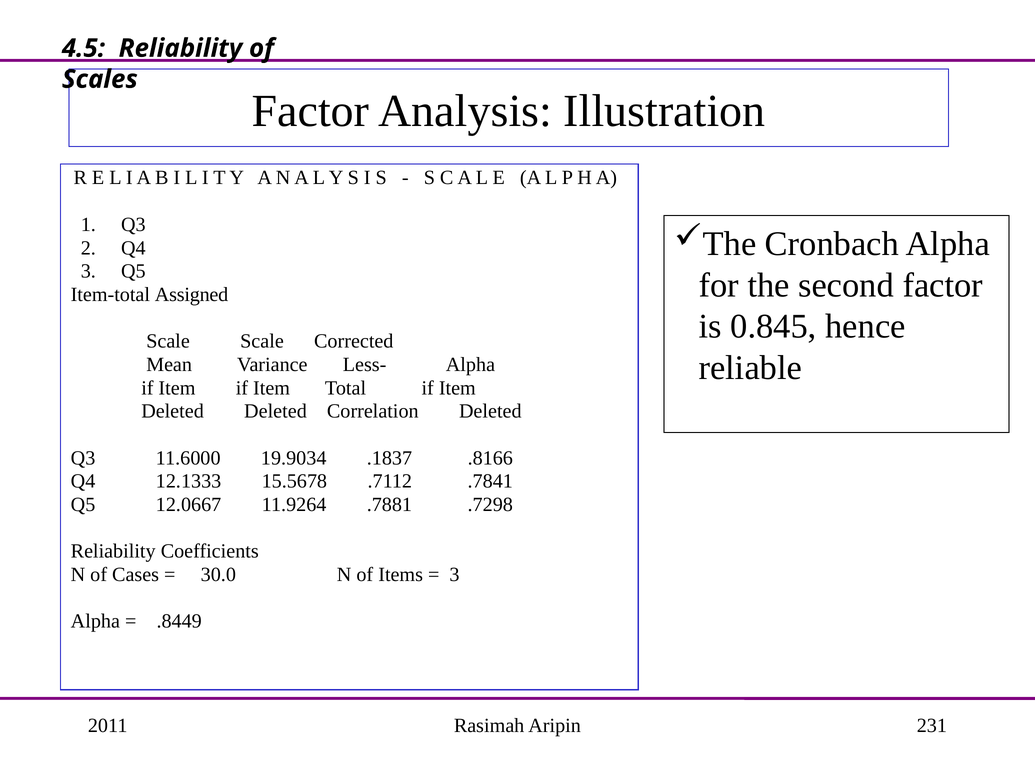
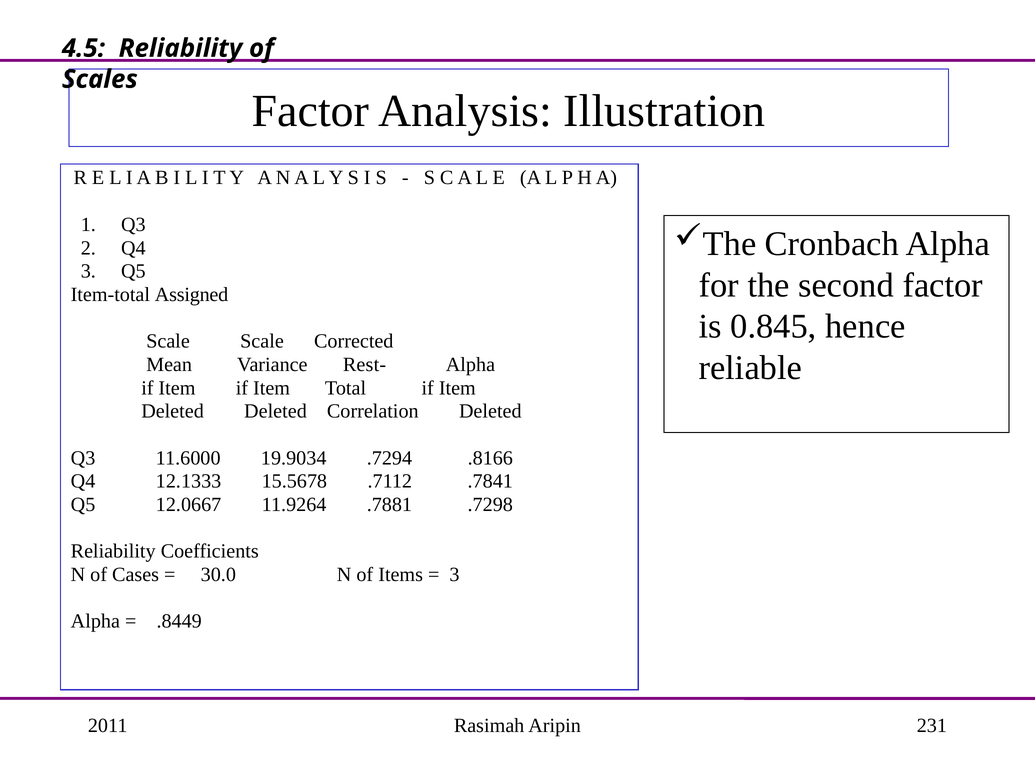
Less-: Less- -> Rest-
.1837: .1837 -> .7294
